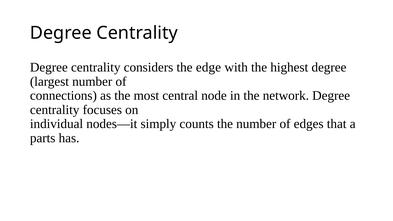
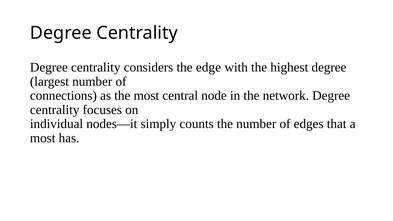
parts at (43, 138): parts -> most
